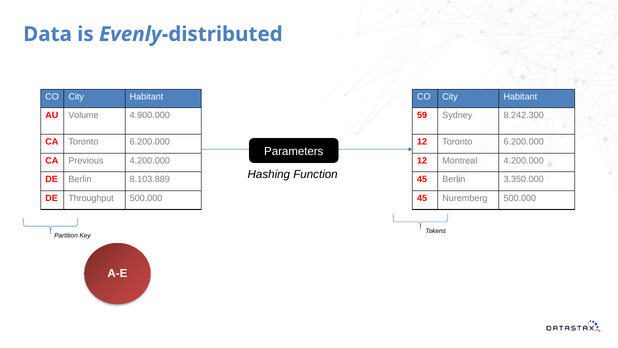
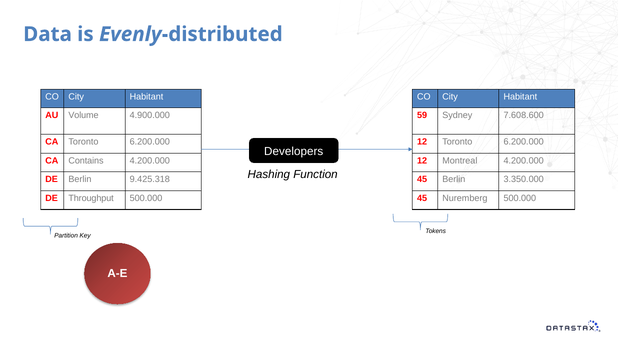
8.242.300: 8.242.300 -> 7.608.600
Parameters: Parameters -> Developers
Previous: Previous -> Contains
8.103.889: 8.103.889 -> 9.425.318
